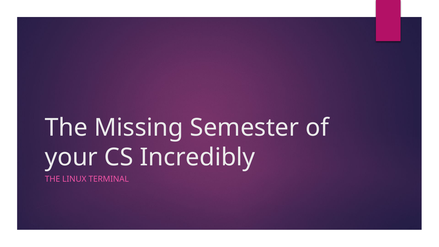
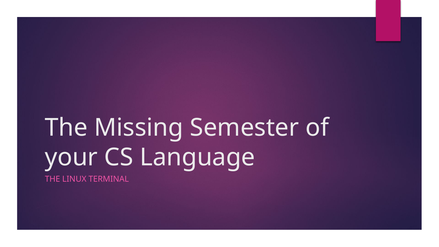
Incredibly: Incredibly -> Language
